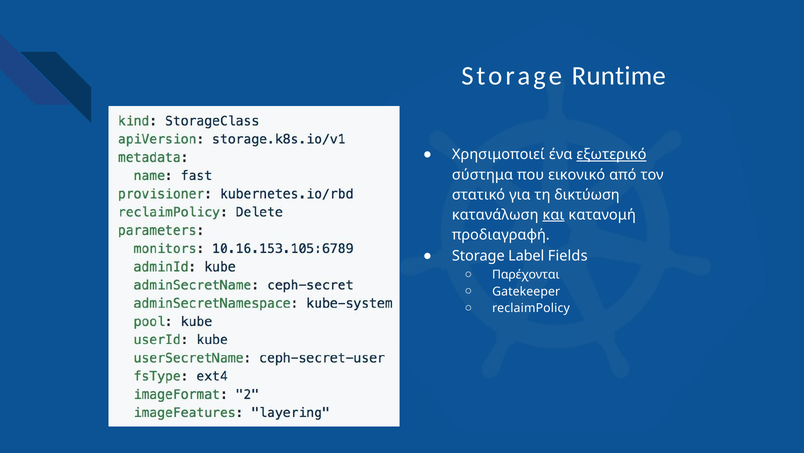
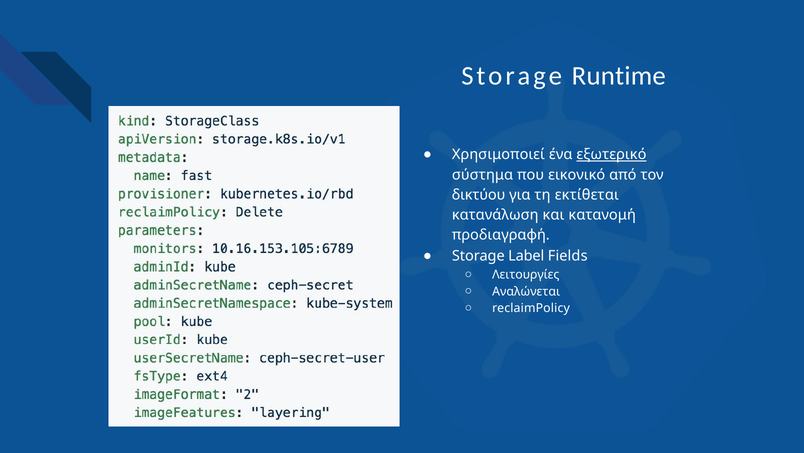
στατικό: στατικό -> δικτύου
δικτύωση: δικτύωση -> εκτίθεται
και underline: present -> none
Παρέχονται: Παρέχονται -> Λειτουργίες
Gatekeeper: Gatekeeper -> Αναλώνεται
